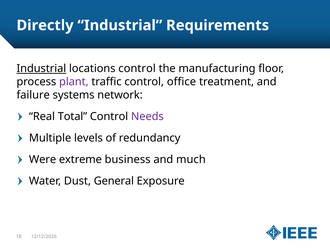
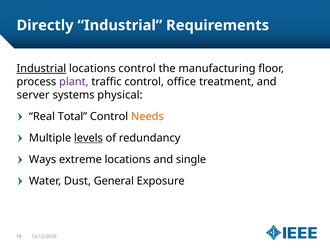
failure: failure -> server
network: network -> physical
Needs colour: purple -> orange
levels underline: none -> present
Were: Were -> Ways
extreme business: business -> locations
much: much -> single
